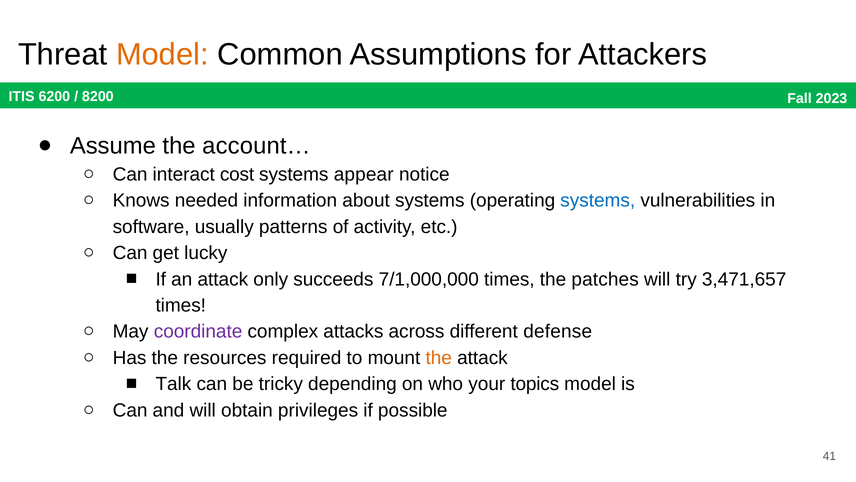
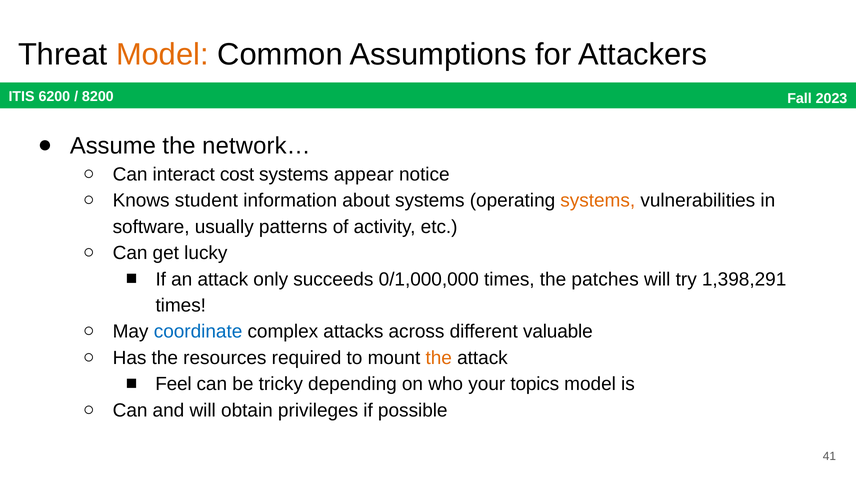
account…: account… -> network…
needed: needed -> student
systems at (598, 200) colour: blue -> orange
7/1,000,000: 7/1,000,000 -> 0/1,000,000
3,471,657: 3,471,657 -> 1,398,291
coordinate colour: purple -> blue
defense: defense -> valuable
Talk: Talk -> Feel
